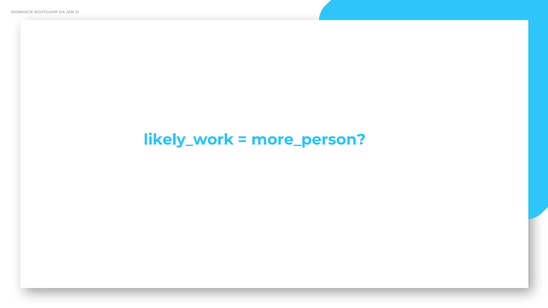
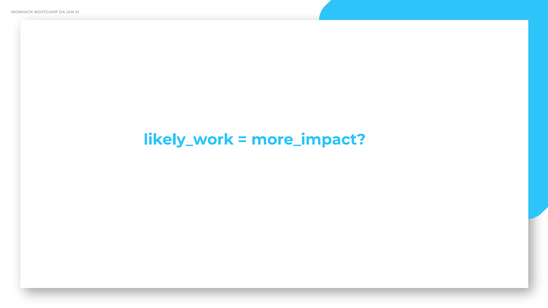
more_person: more_person -> more_impact
